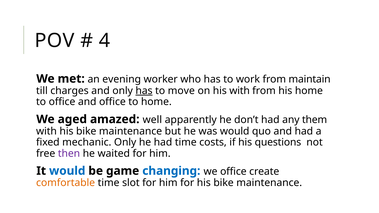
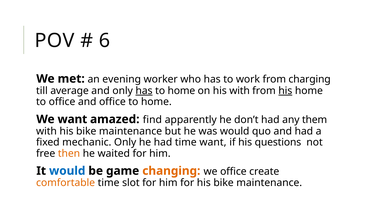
4: 4 -> 6
maintain: maintain -> charging
charges: charges -> average
move at (181, 91): move -> home
his at (285, 91) underline: none -> present
We aged: aged -> want
well: well -> find
time costs: costs -> want
then colour: purple -> orange
changing colour: blue -> orange
